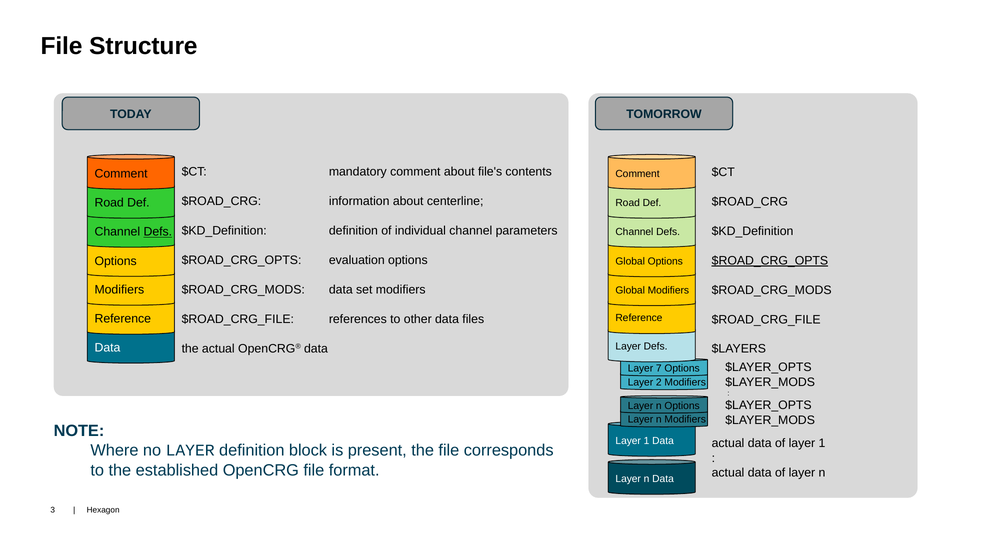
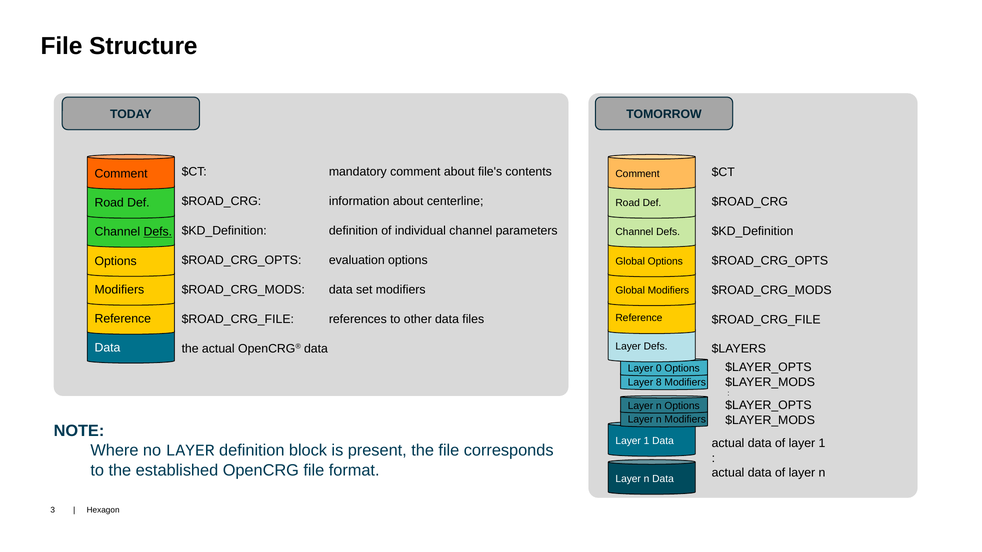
$ROAD_CRG_OPTS at (770, 261) underline: present -> none
7: 7 -> 0
2: 2 -> 8
